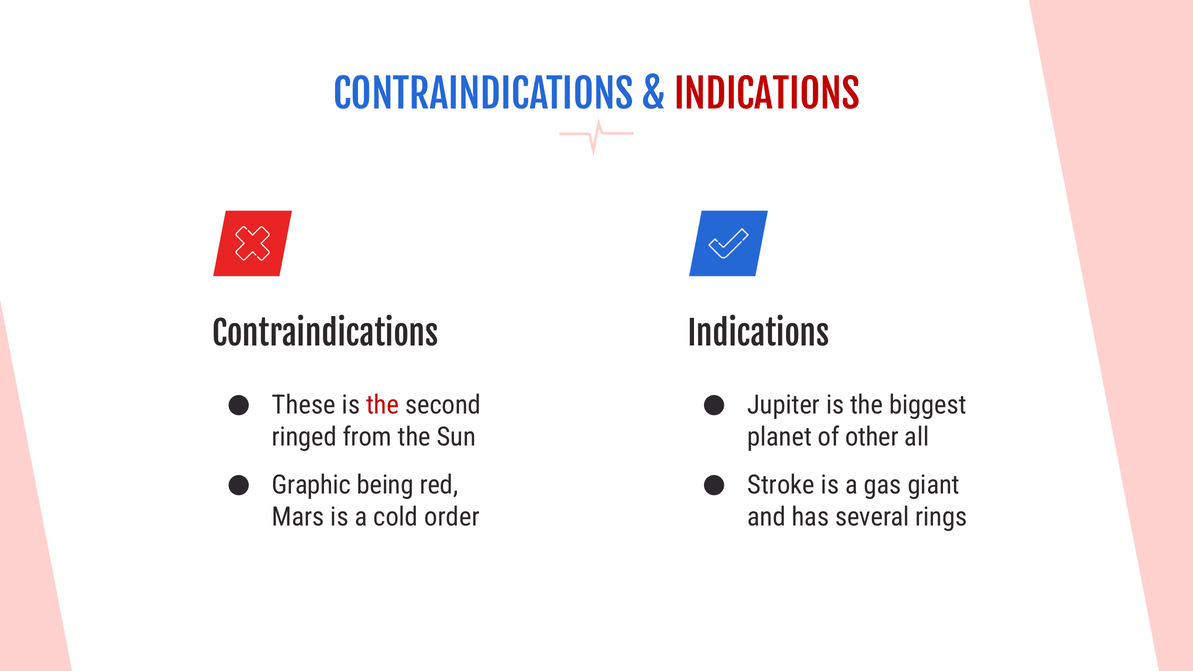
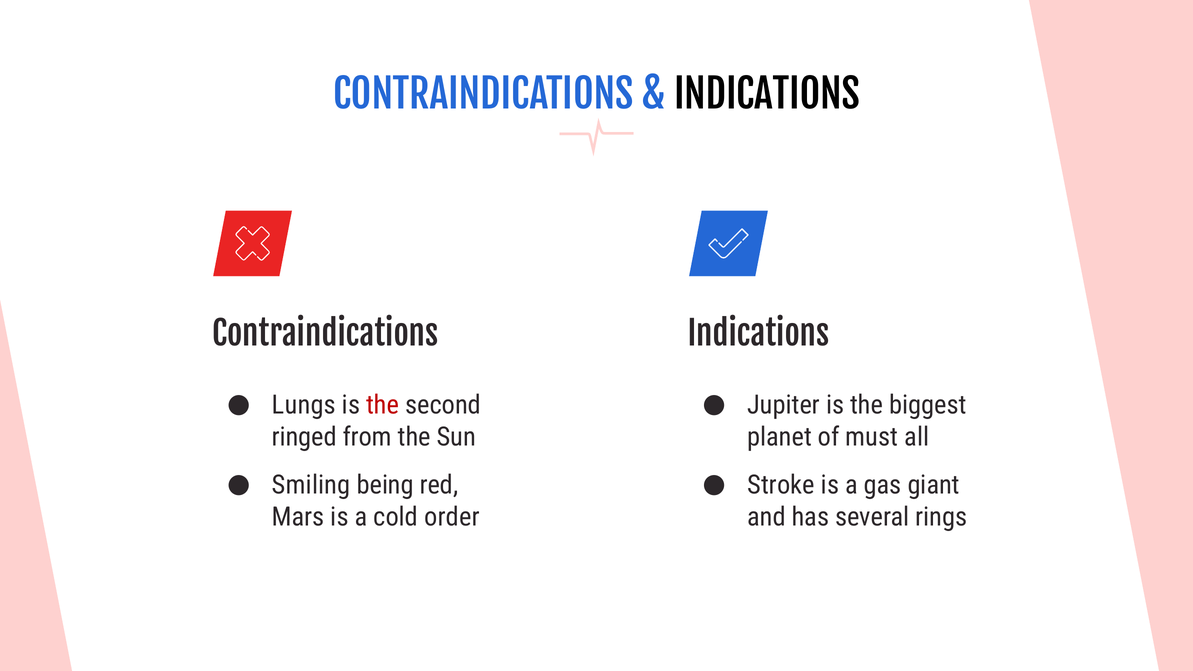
INDICATIONS at (767, 95) colour: red -> black
These: These -> Lungs
other: other -> must
Graphic: Graphic -> Smiling
